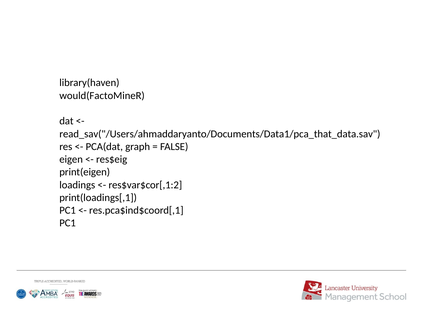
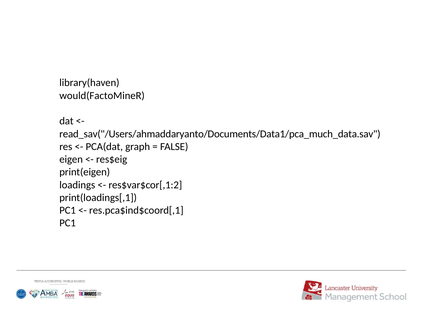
read_sav("/Users/ahmaddaryanto/Documents/Data1/pca_that_data.sav: read_sav("/Users/ahmaddaryanto/Documents/Data1/pca_that_data.sav -> read_sav("/Users/ahmaddaryanto/Documents/Data1/pca_much_data.sav
